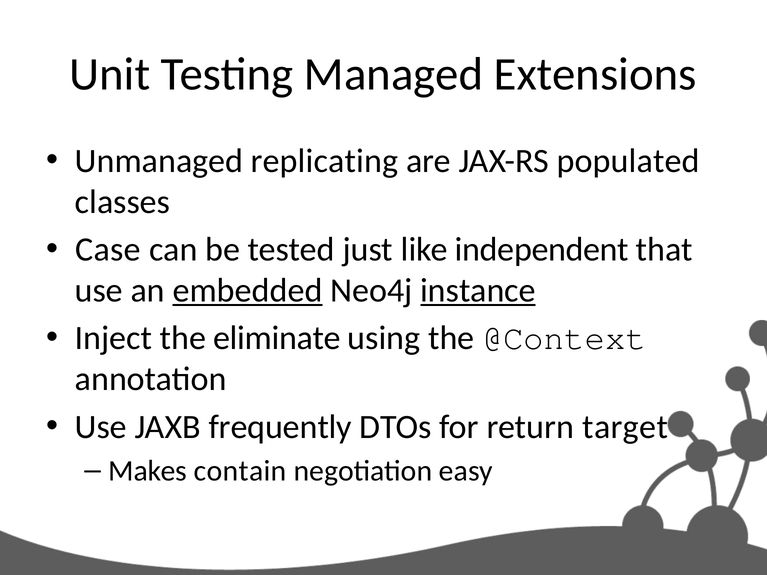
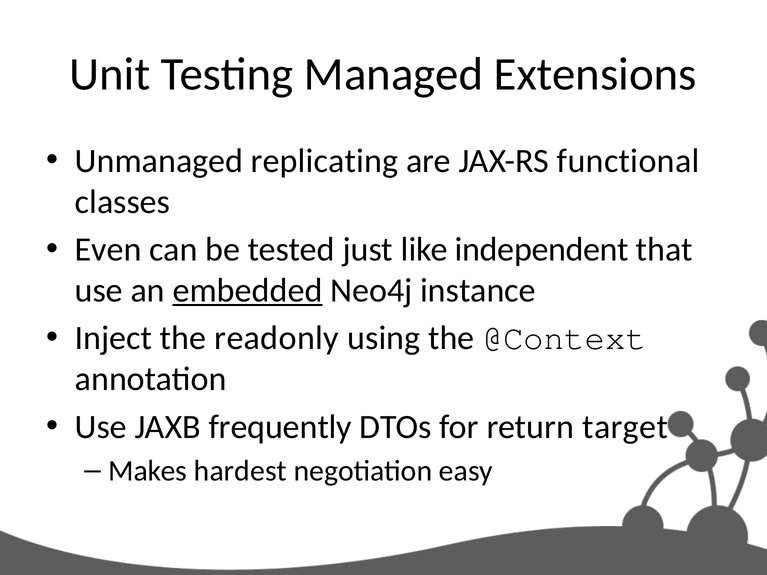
populated: populated -> functional
Case: Case -> Even
instance underline: present -> none
eliminate: eliminate -> readonly
contain: contain -> hardest
